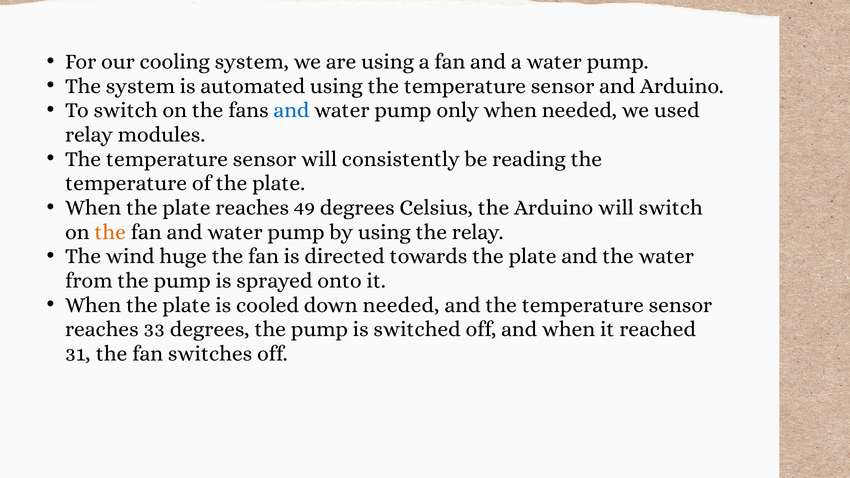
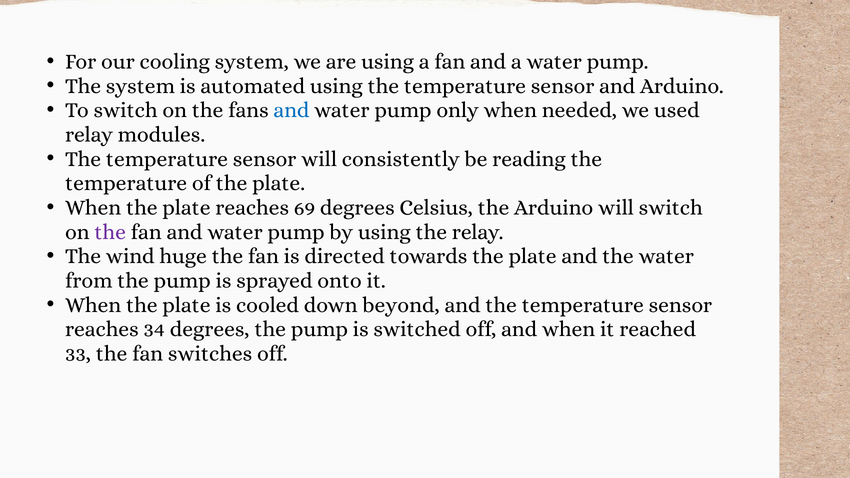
49: 49 -> 69
the at (110, 232) colour: orange -> purple
down needed: needed -> beyond
33: 33 -> 34
31: 31 -> 33
